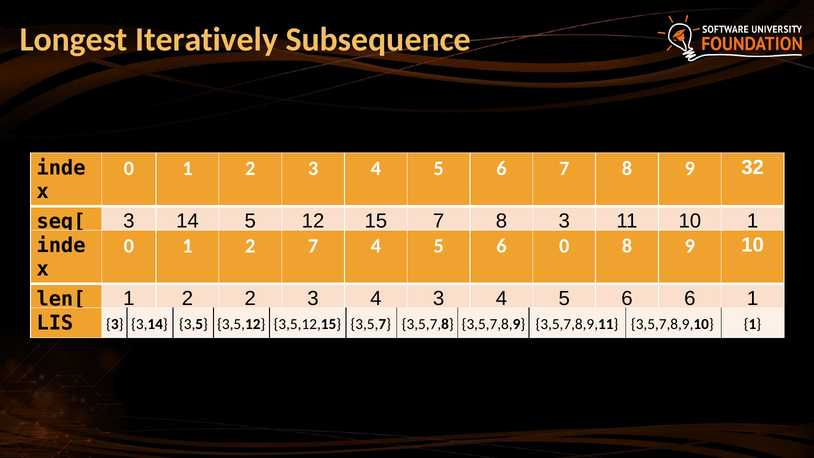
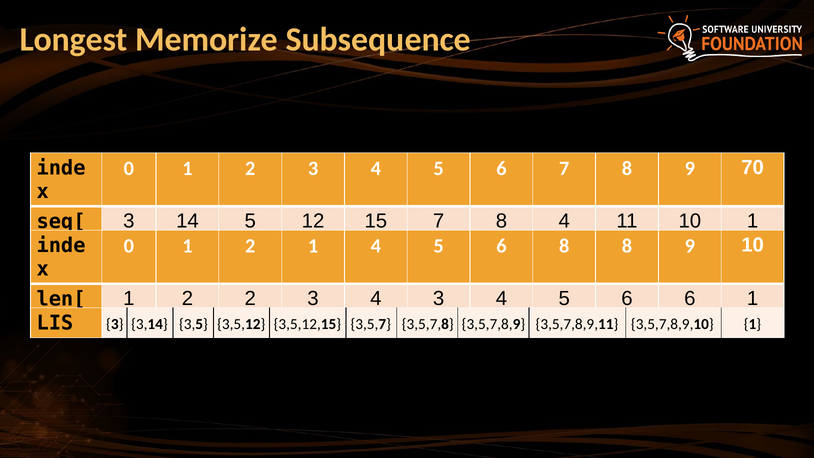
Iteratively: Iteratively -> Memorize
32: 32 -> 70
8 3: 3 -> 4
2 7: 7 -> 1
6 0: 0 -> 8
